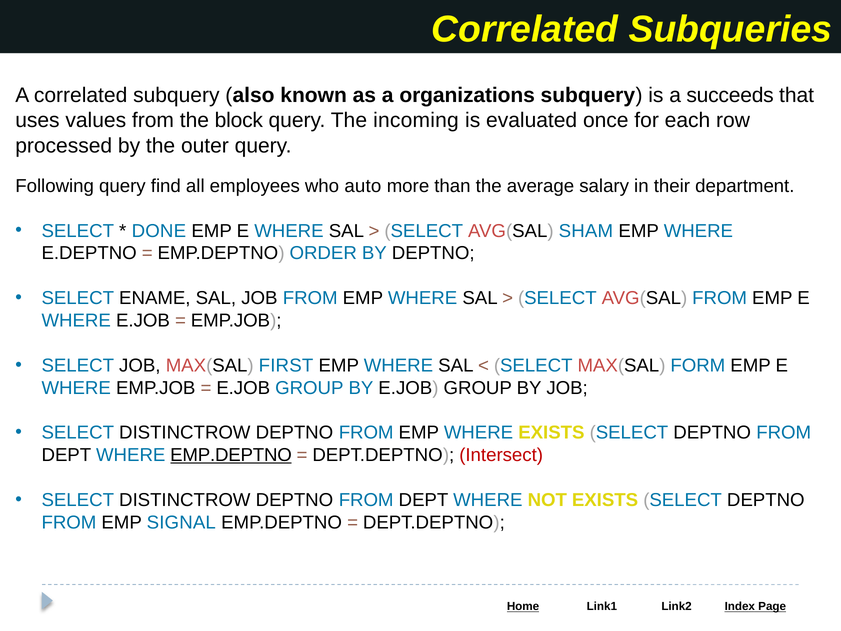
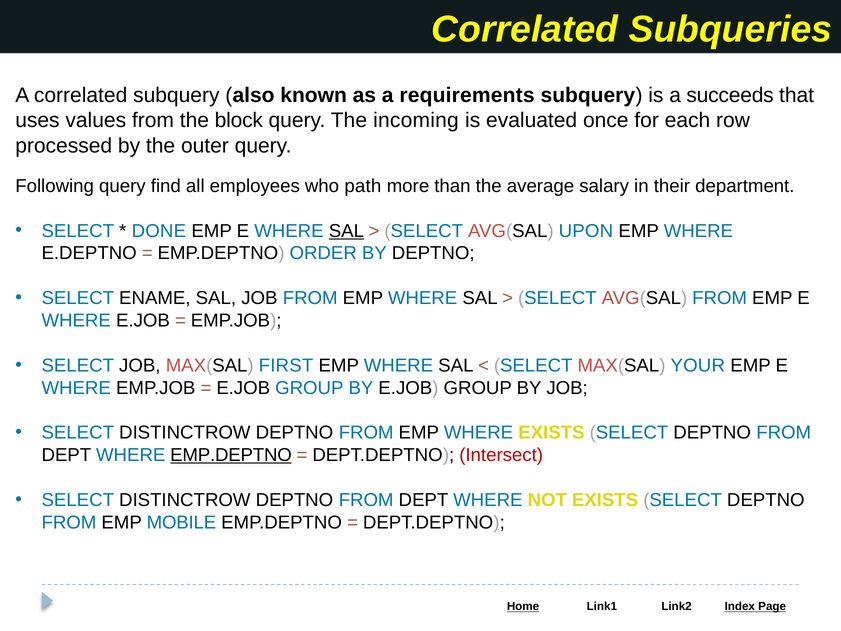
organizations: organizations -> requirements
auto: auto -> path
SAL at (346, 231) underline: none -> present
SHAM: SHAM -> UPON
FORM: FORM -> YOUR
SIGNAL: SIGNAL -> MOBILE
